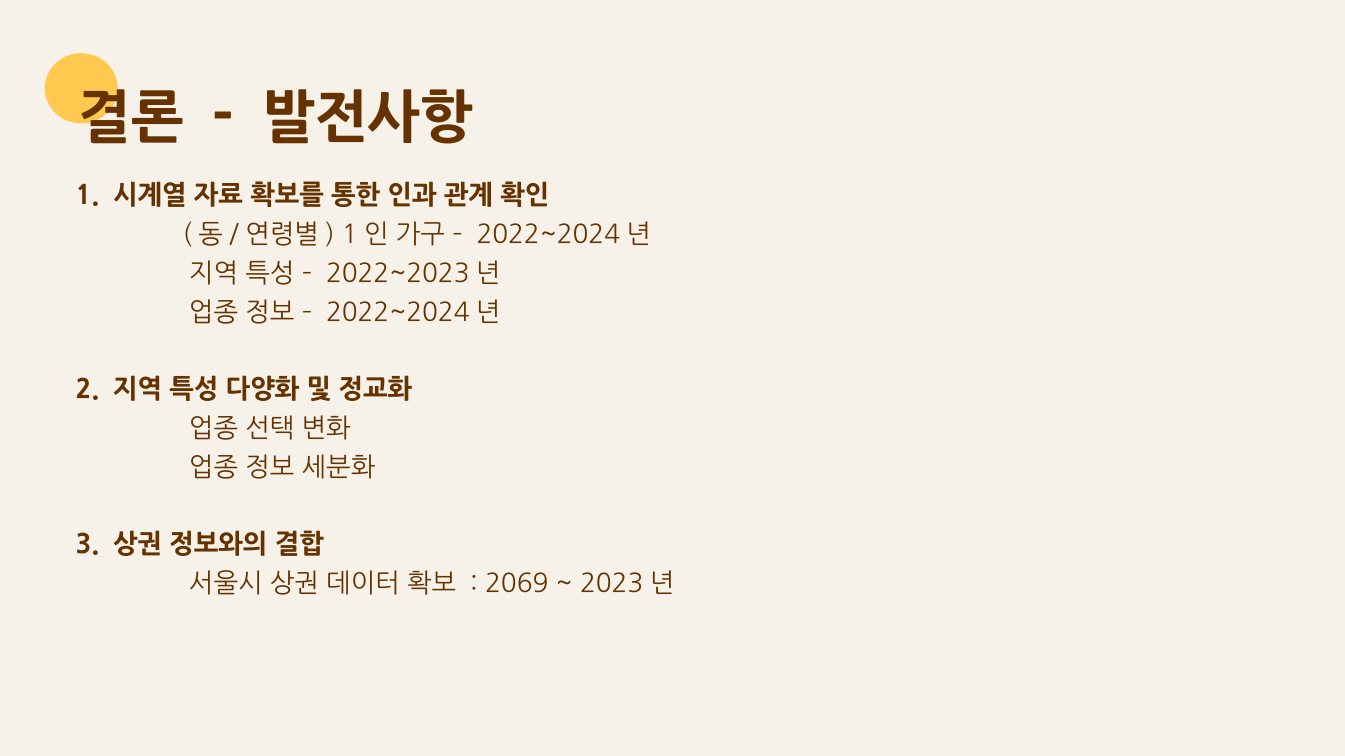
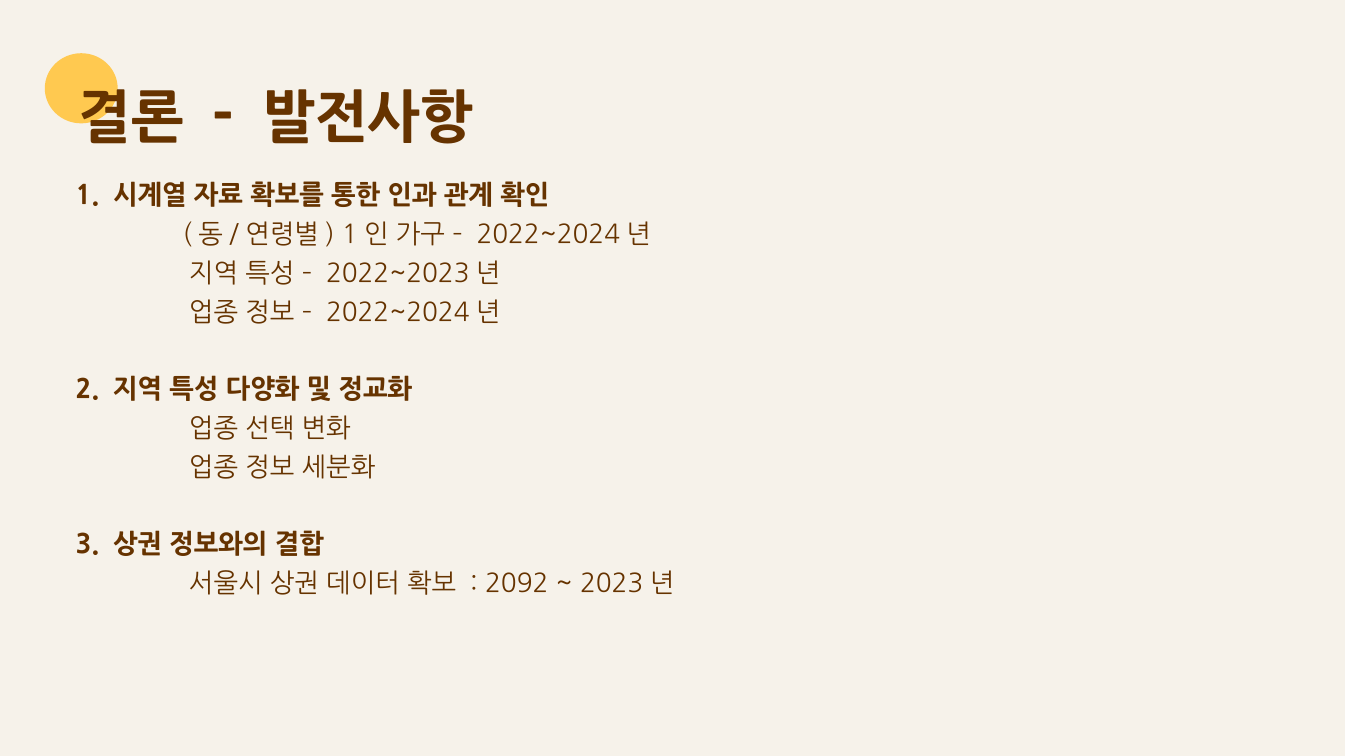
2069: 2069 -> 2092
